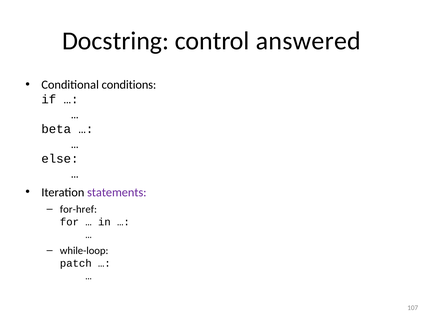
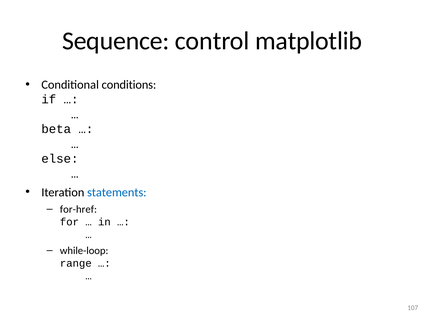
Docstring: Docstring -> Sequence
answered: answered -> matplotlib
statements colour: purple -> blue
patch: patch -> range
